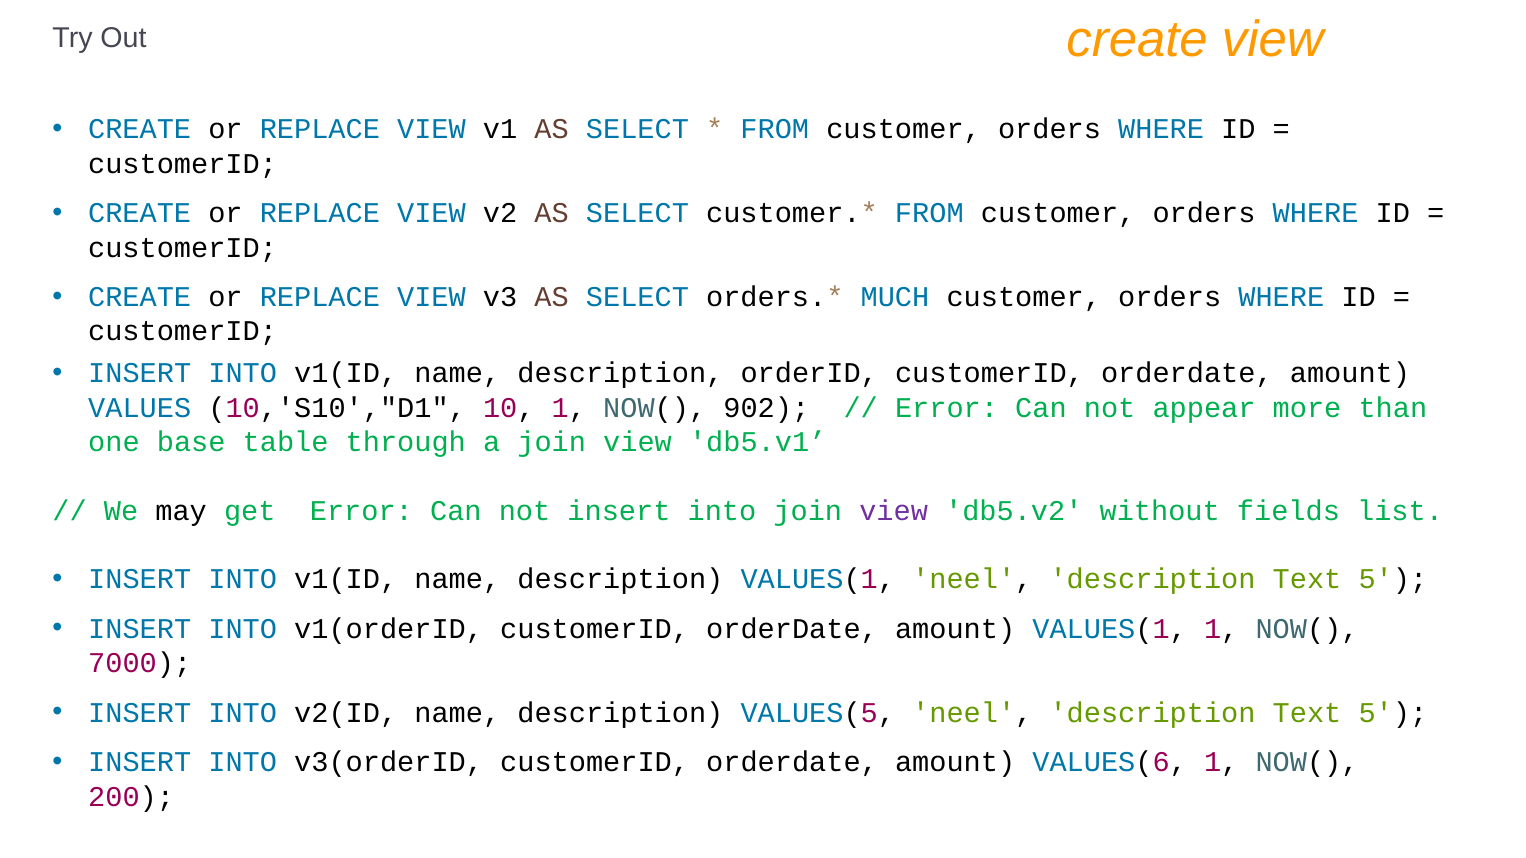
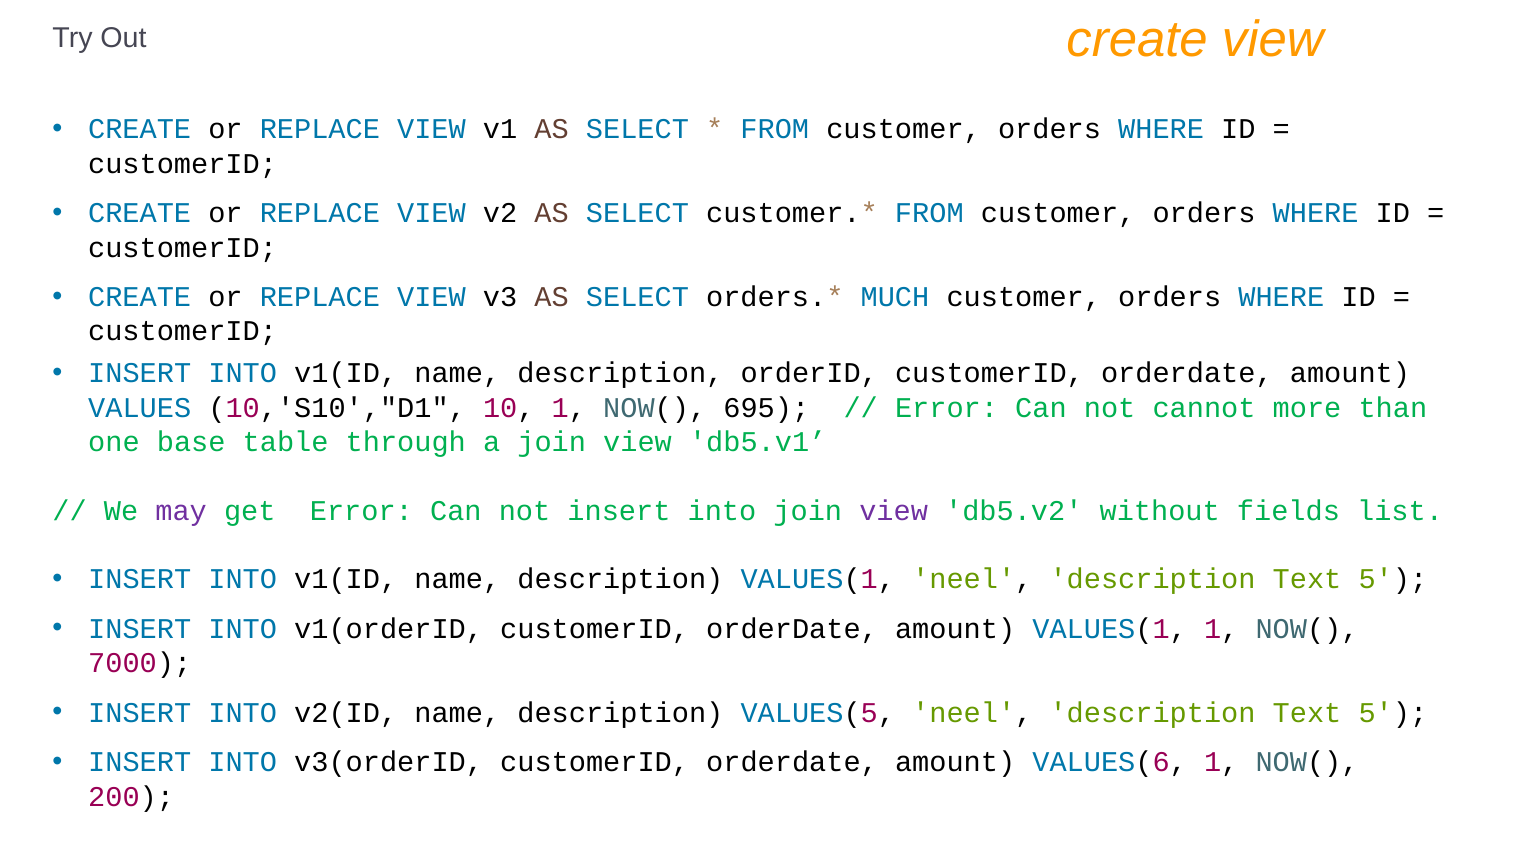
902: 902 -> 695
appear: appear -> cannot
may colour: black -> purple
